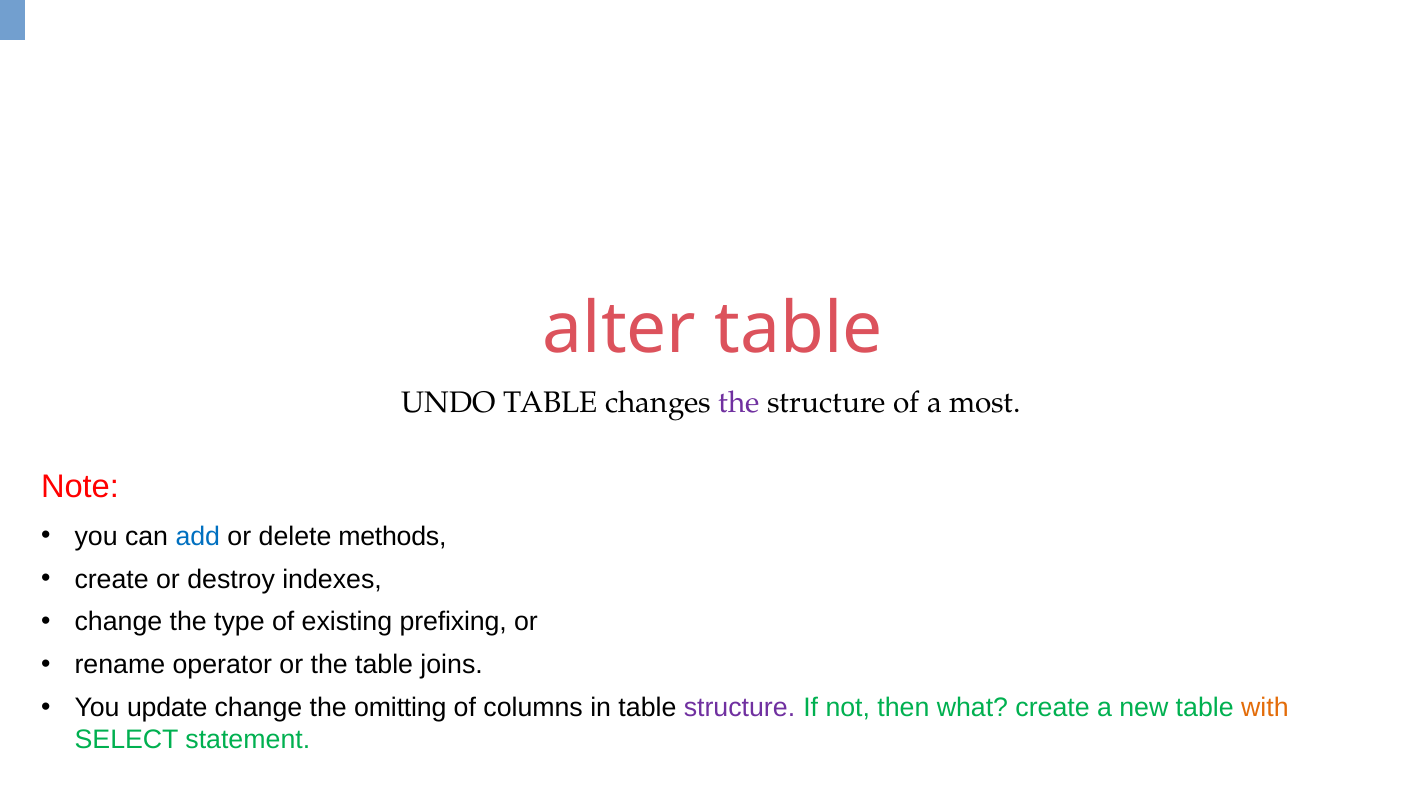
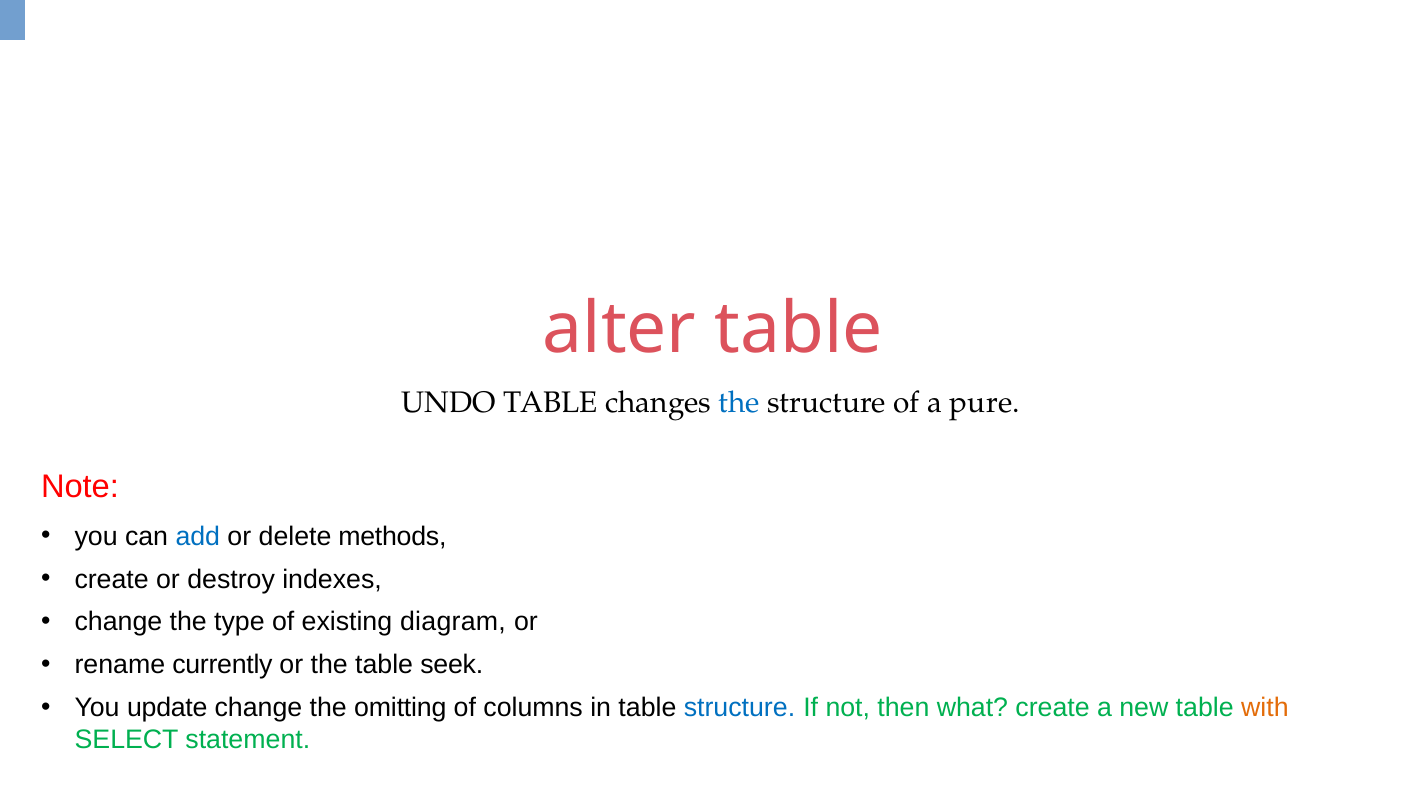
the at (739, 403) colour: purple -> blue
most: most -> pure
prefixing: prefixing -> diagram
operator: operator -> currently
joins: joins -> seek
structure at (739, 708) colour: purple -> blue
